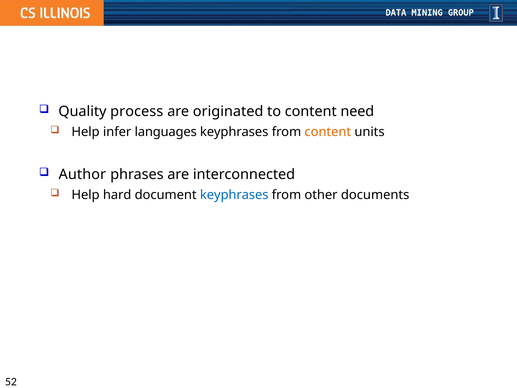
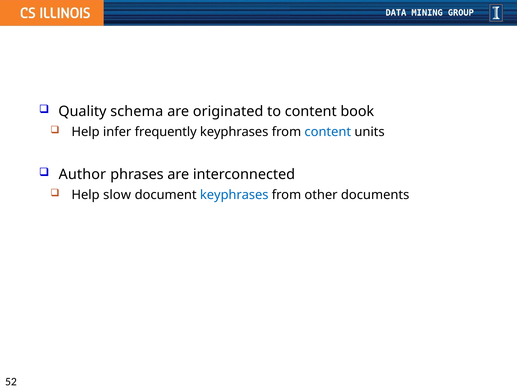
process: process -> schema
need: need -> book
languages: languages -> frequently
content at (328, 132) colour: orange -> blue
hard: hard -> slow
